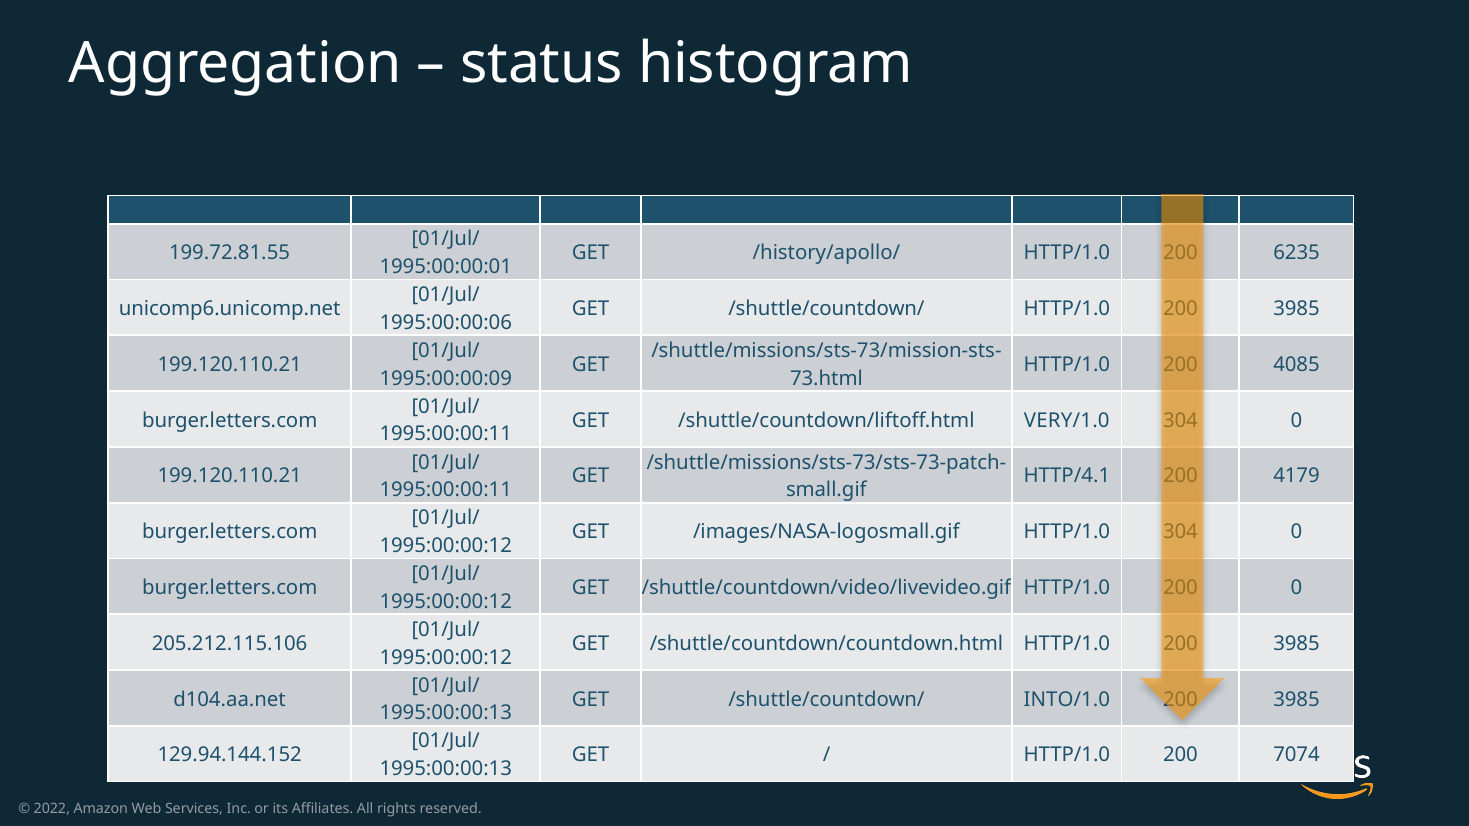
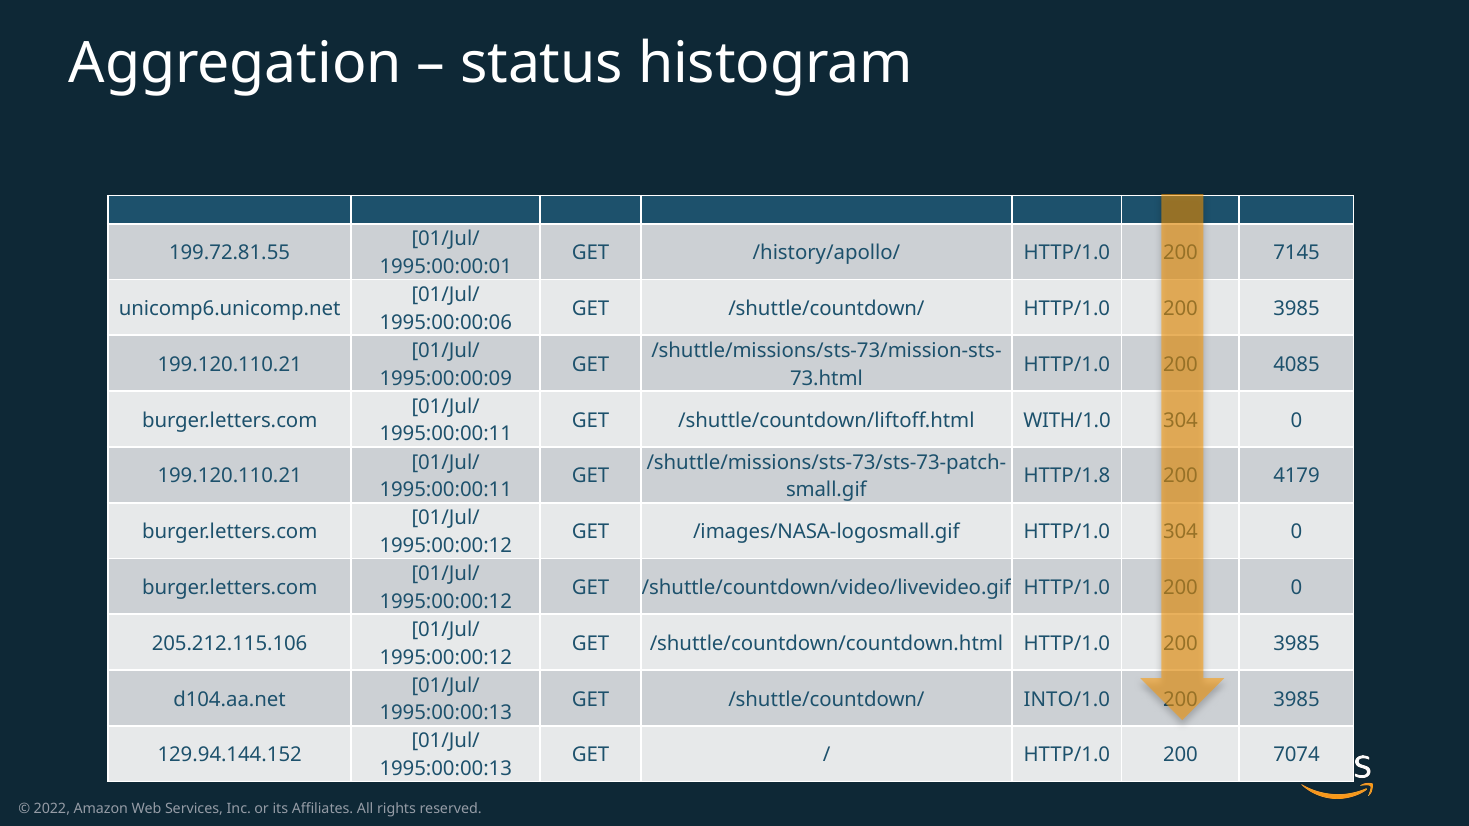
6235: 6235 -> 7145
VERY/1.0: VERY/1.0 -> WITH/1.0
HTTP/4.1: HTTP/4.1 -> HTTP/1.8
